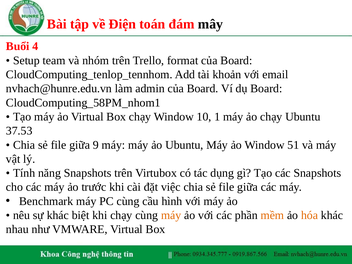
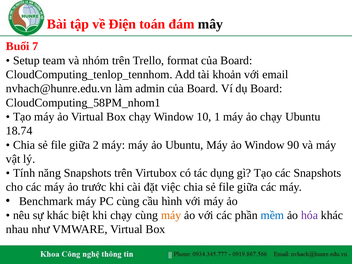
4: 4 -> 7
37.53: 37.53 -> 18.74
9: 9 -> 2
51: 51 -> 90
mềm colour: orange -> blue
hóa colour: orange -> purple
